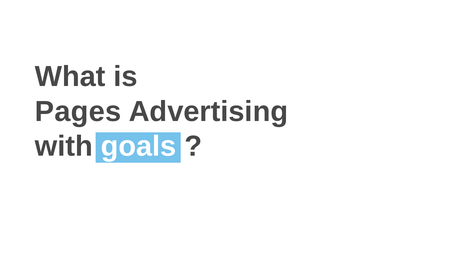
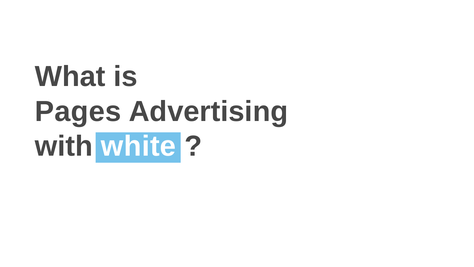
goals: goals -> white
